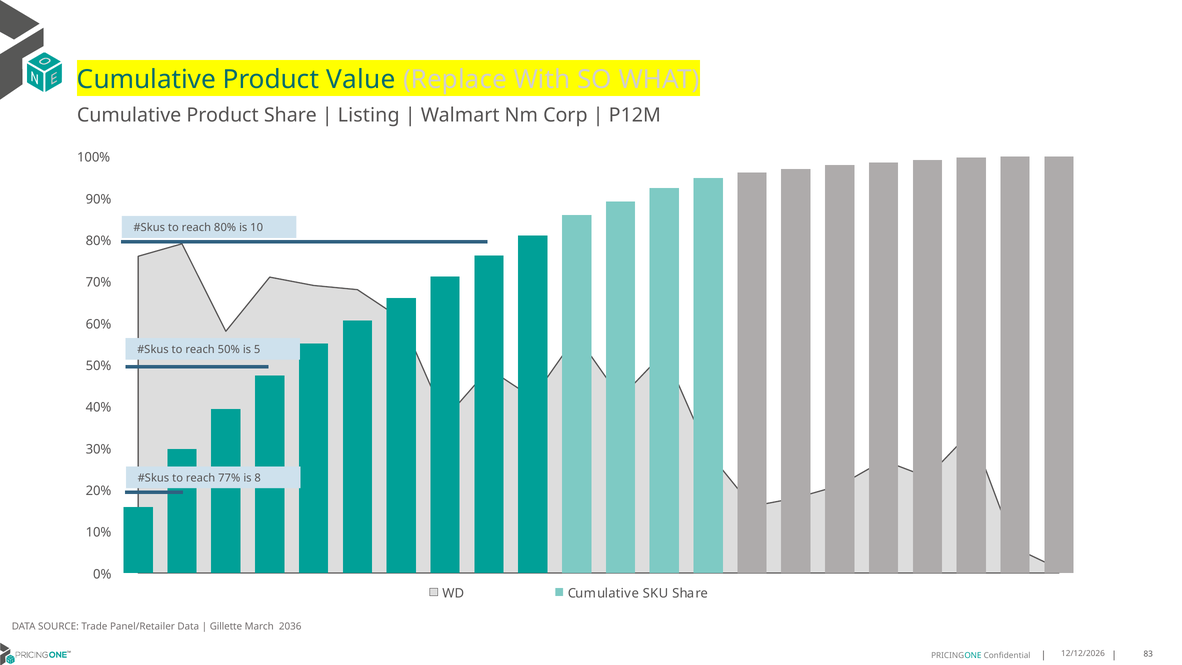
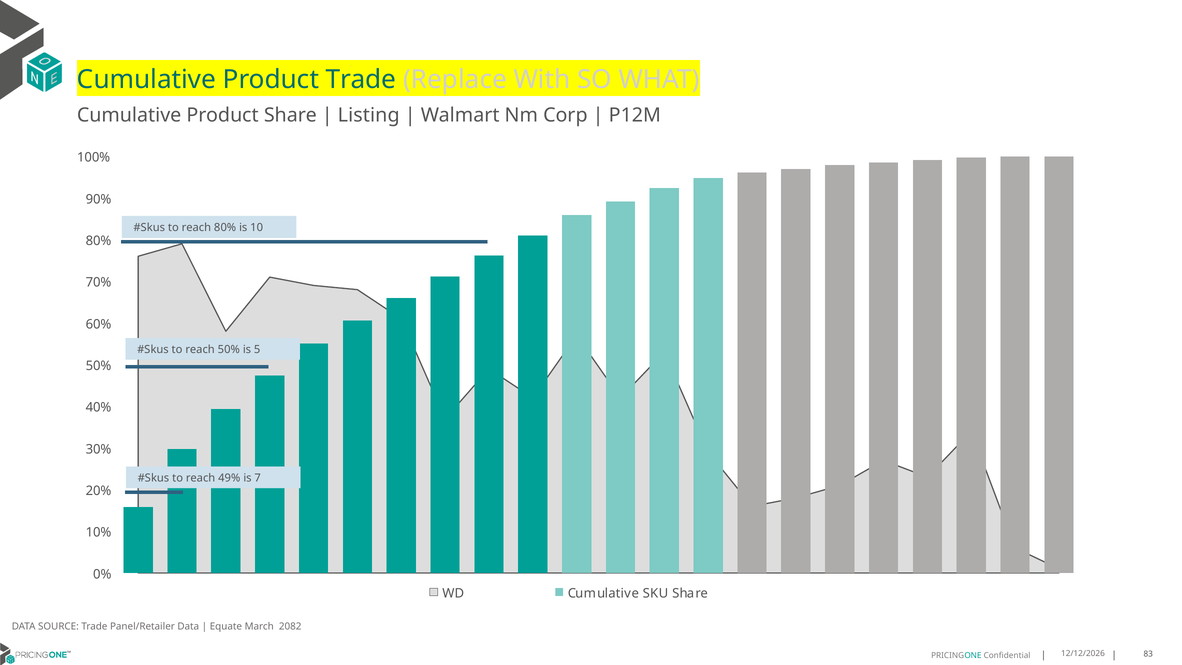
Product Value: Value -> Trade
77%: 77% -> 49%
8: 8 -> 7
Gillette: Gillette -> Equate
2036: 2036 -> 2082
